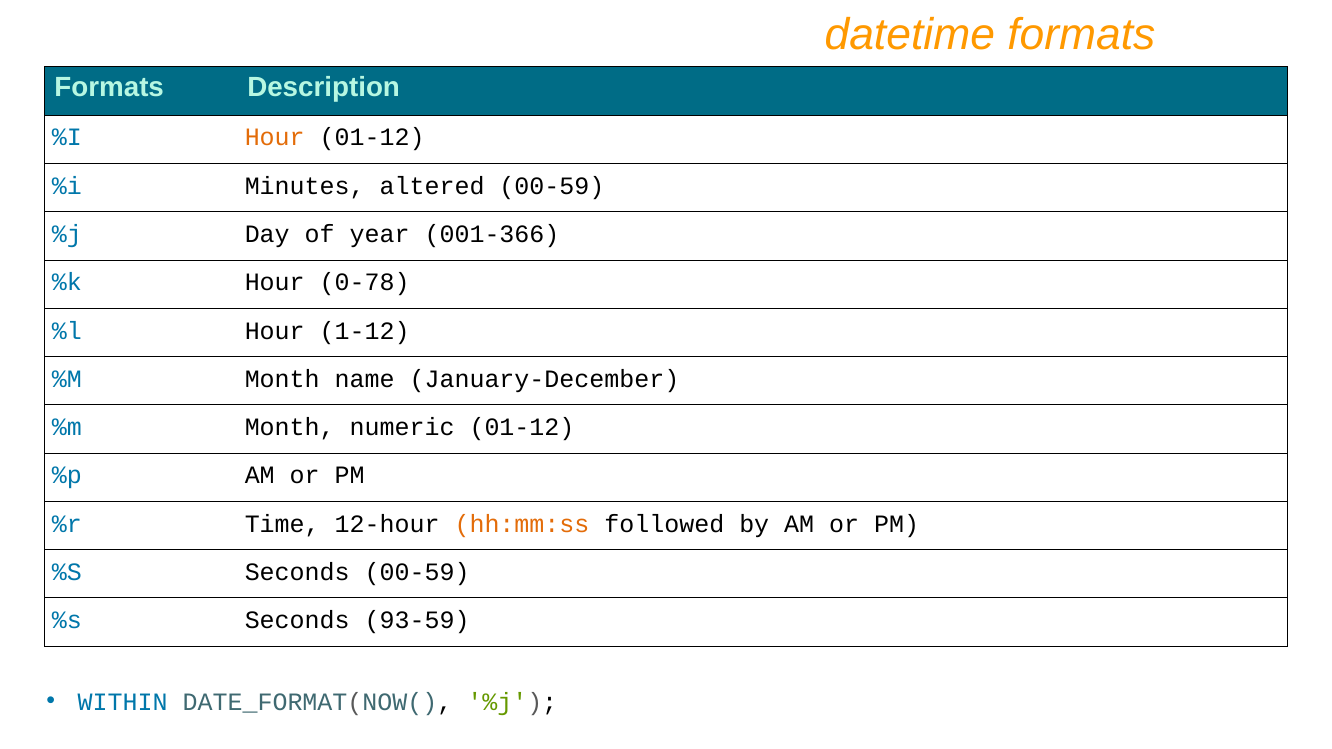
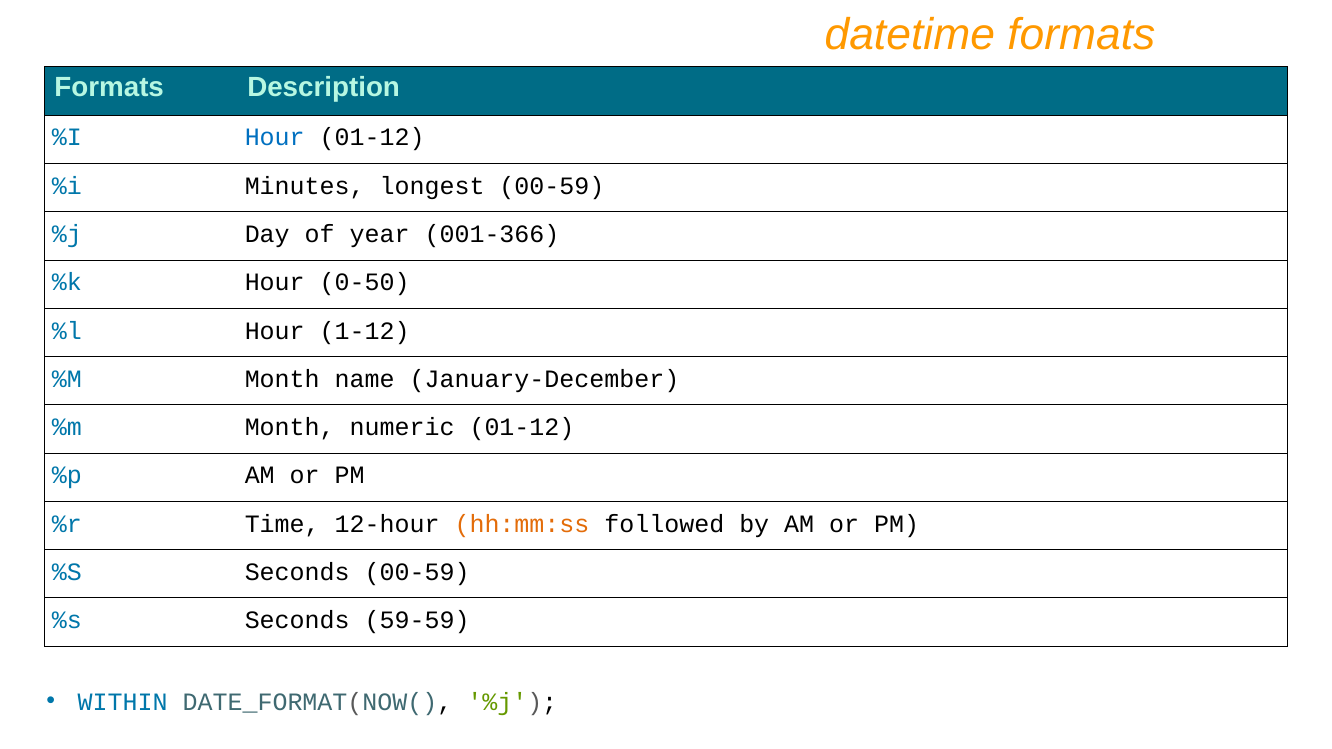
Hour at (275, 138) colour: orange -> blue
altered: altered -> longest
0-78: 0-78 -> 0-50
93-59: 93-59 -> 59-59
